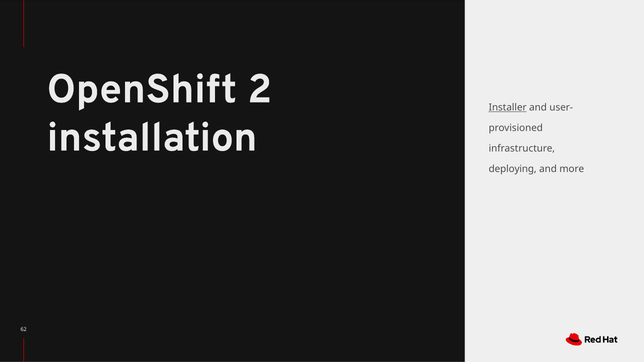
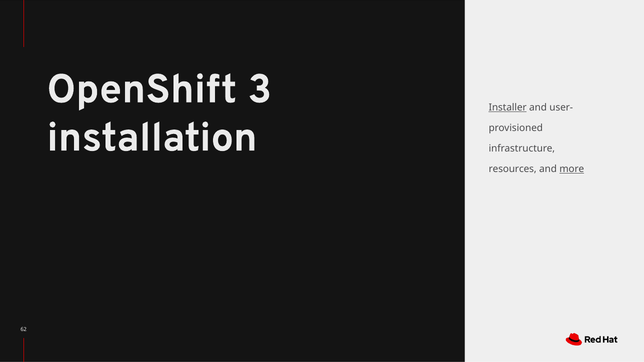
2: 2 -> 3
deploying: deploying -> resources
more underline: none -> present
